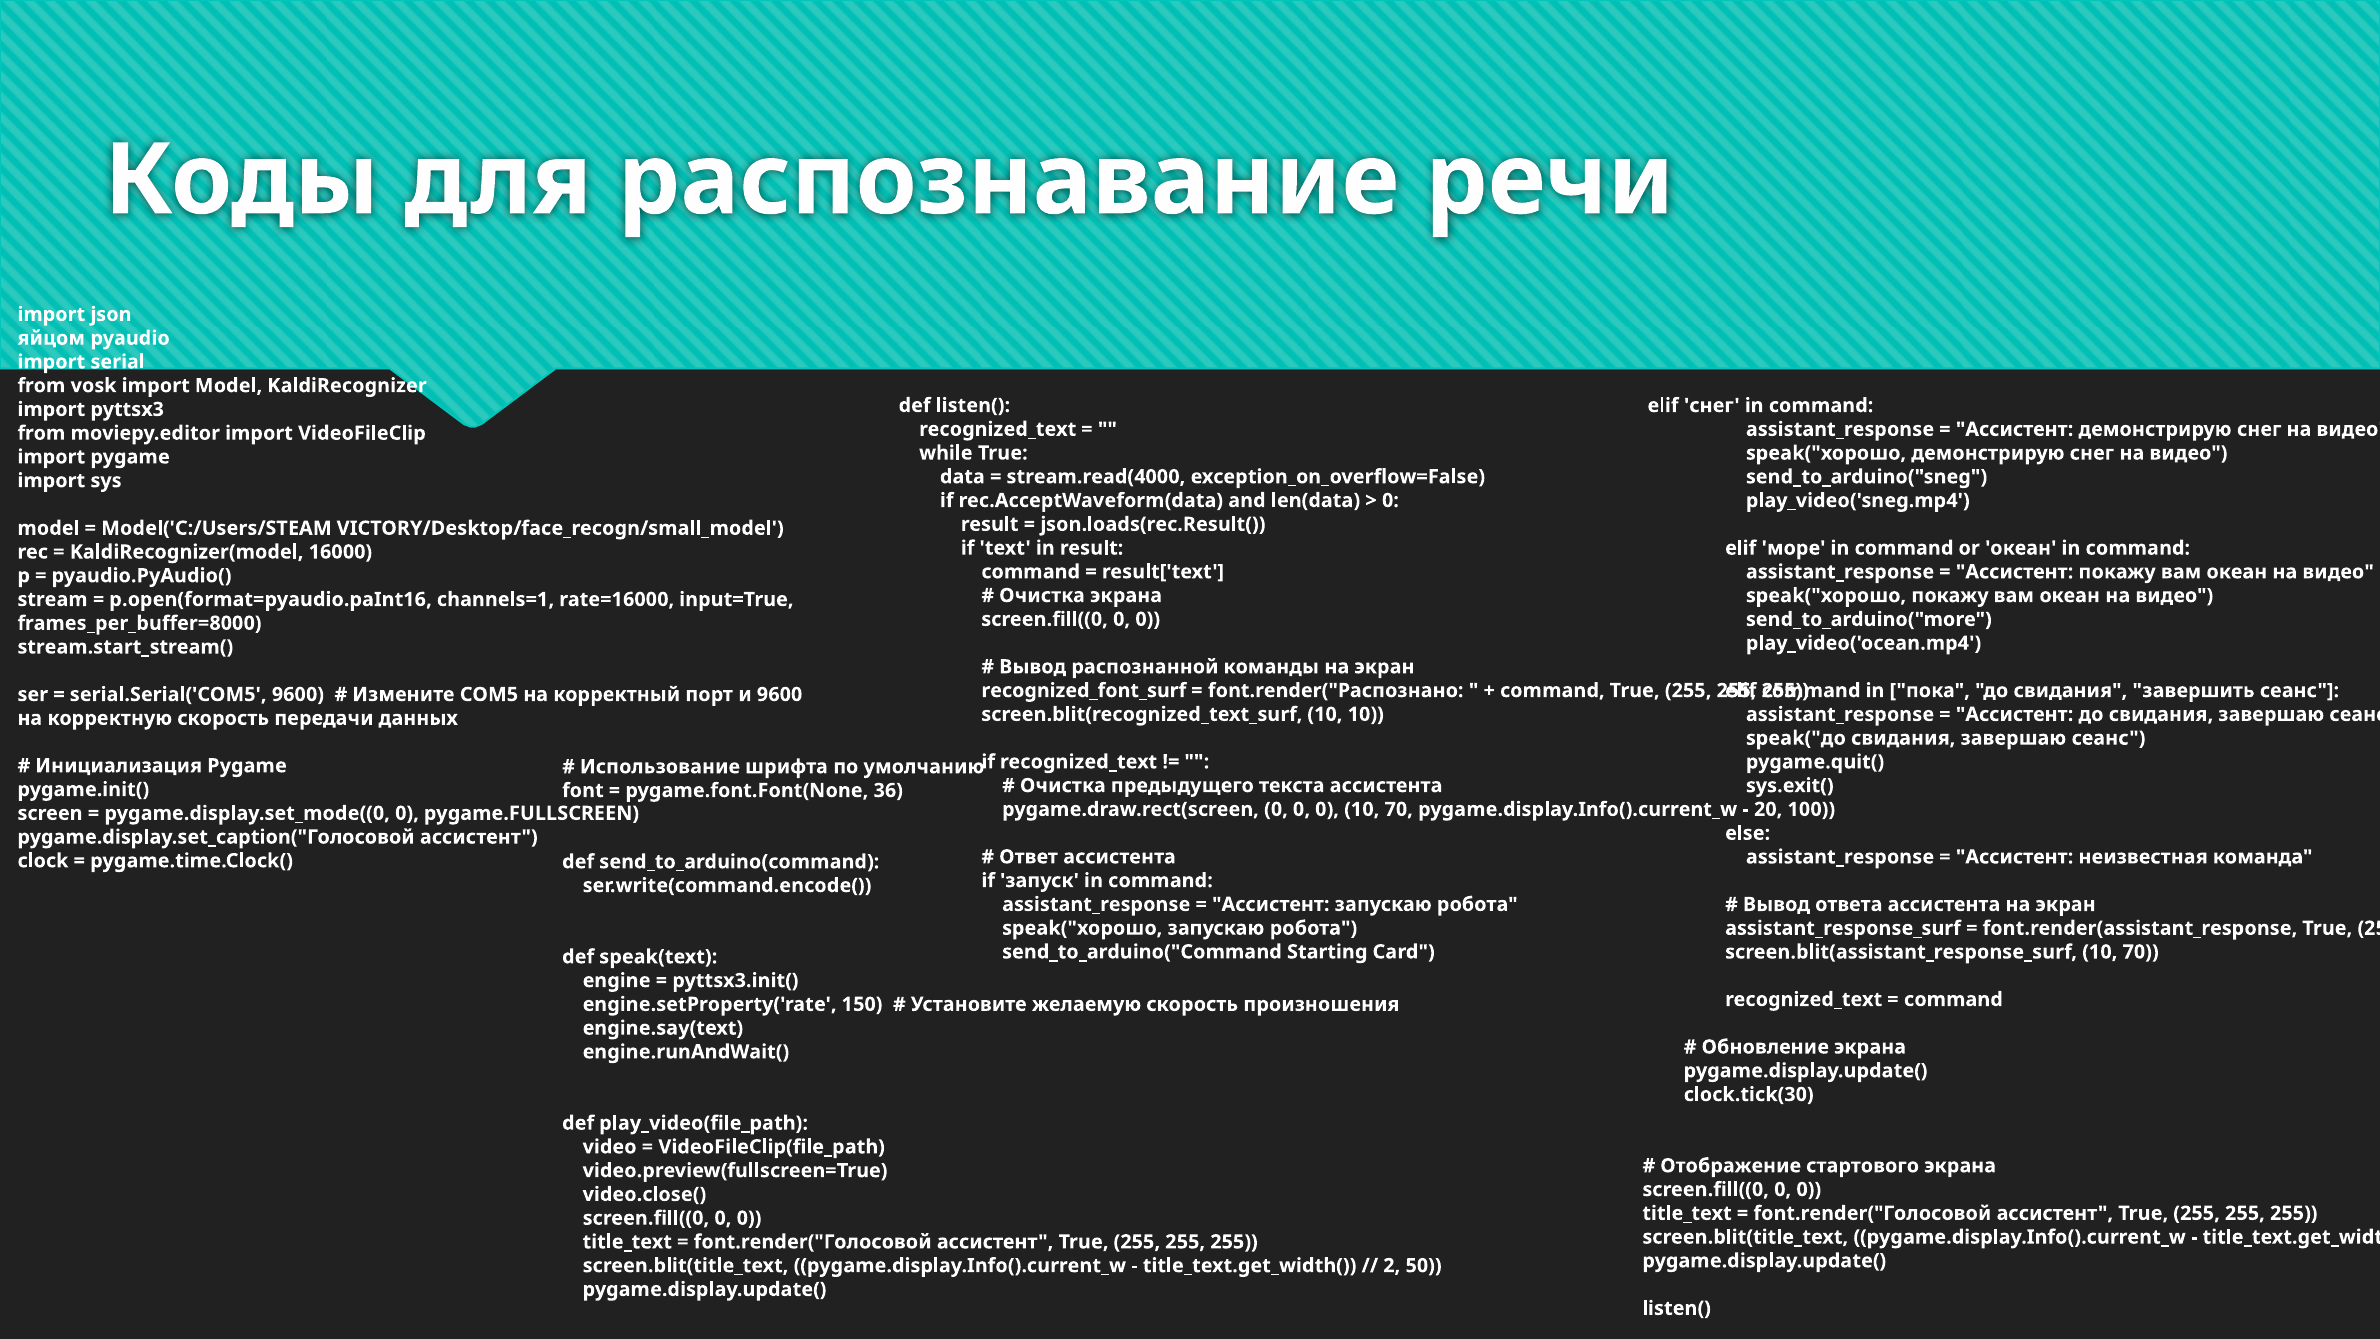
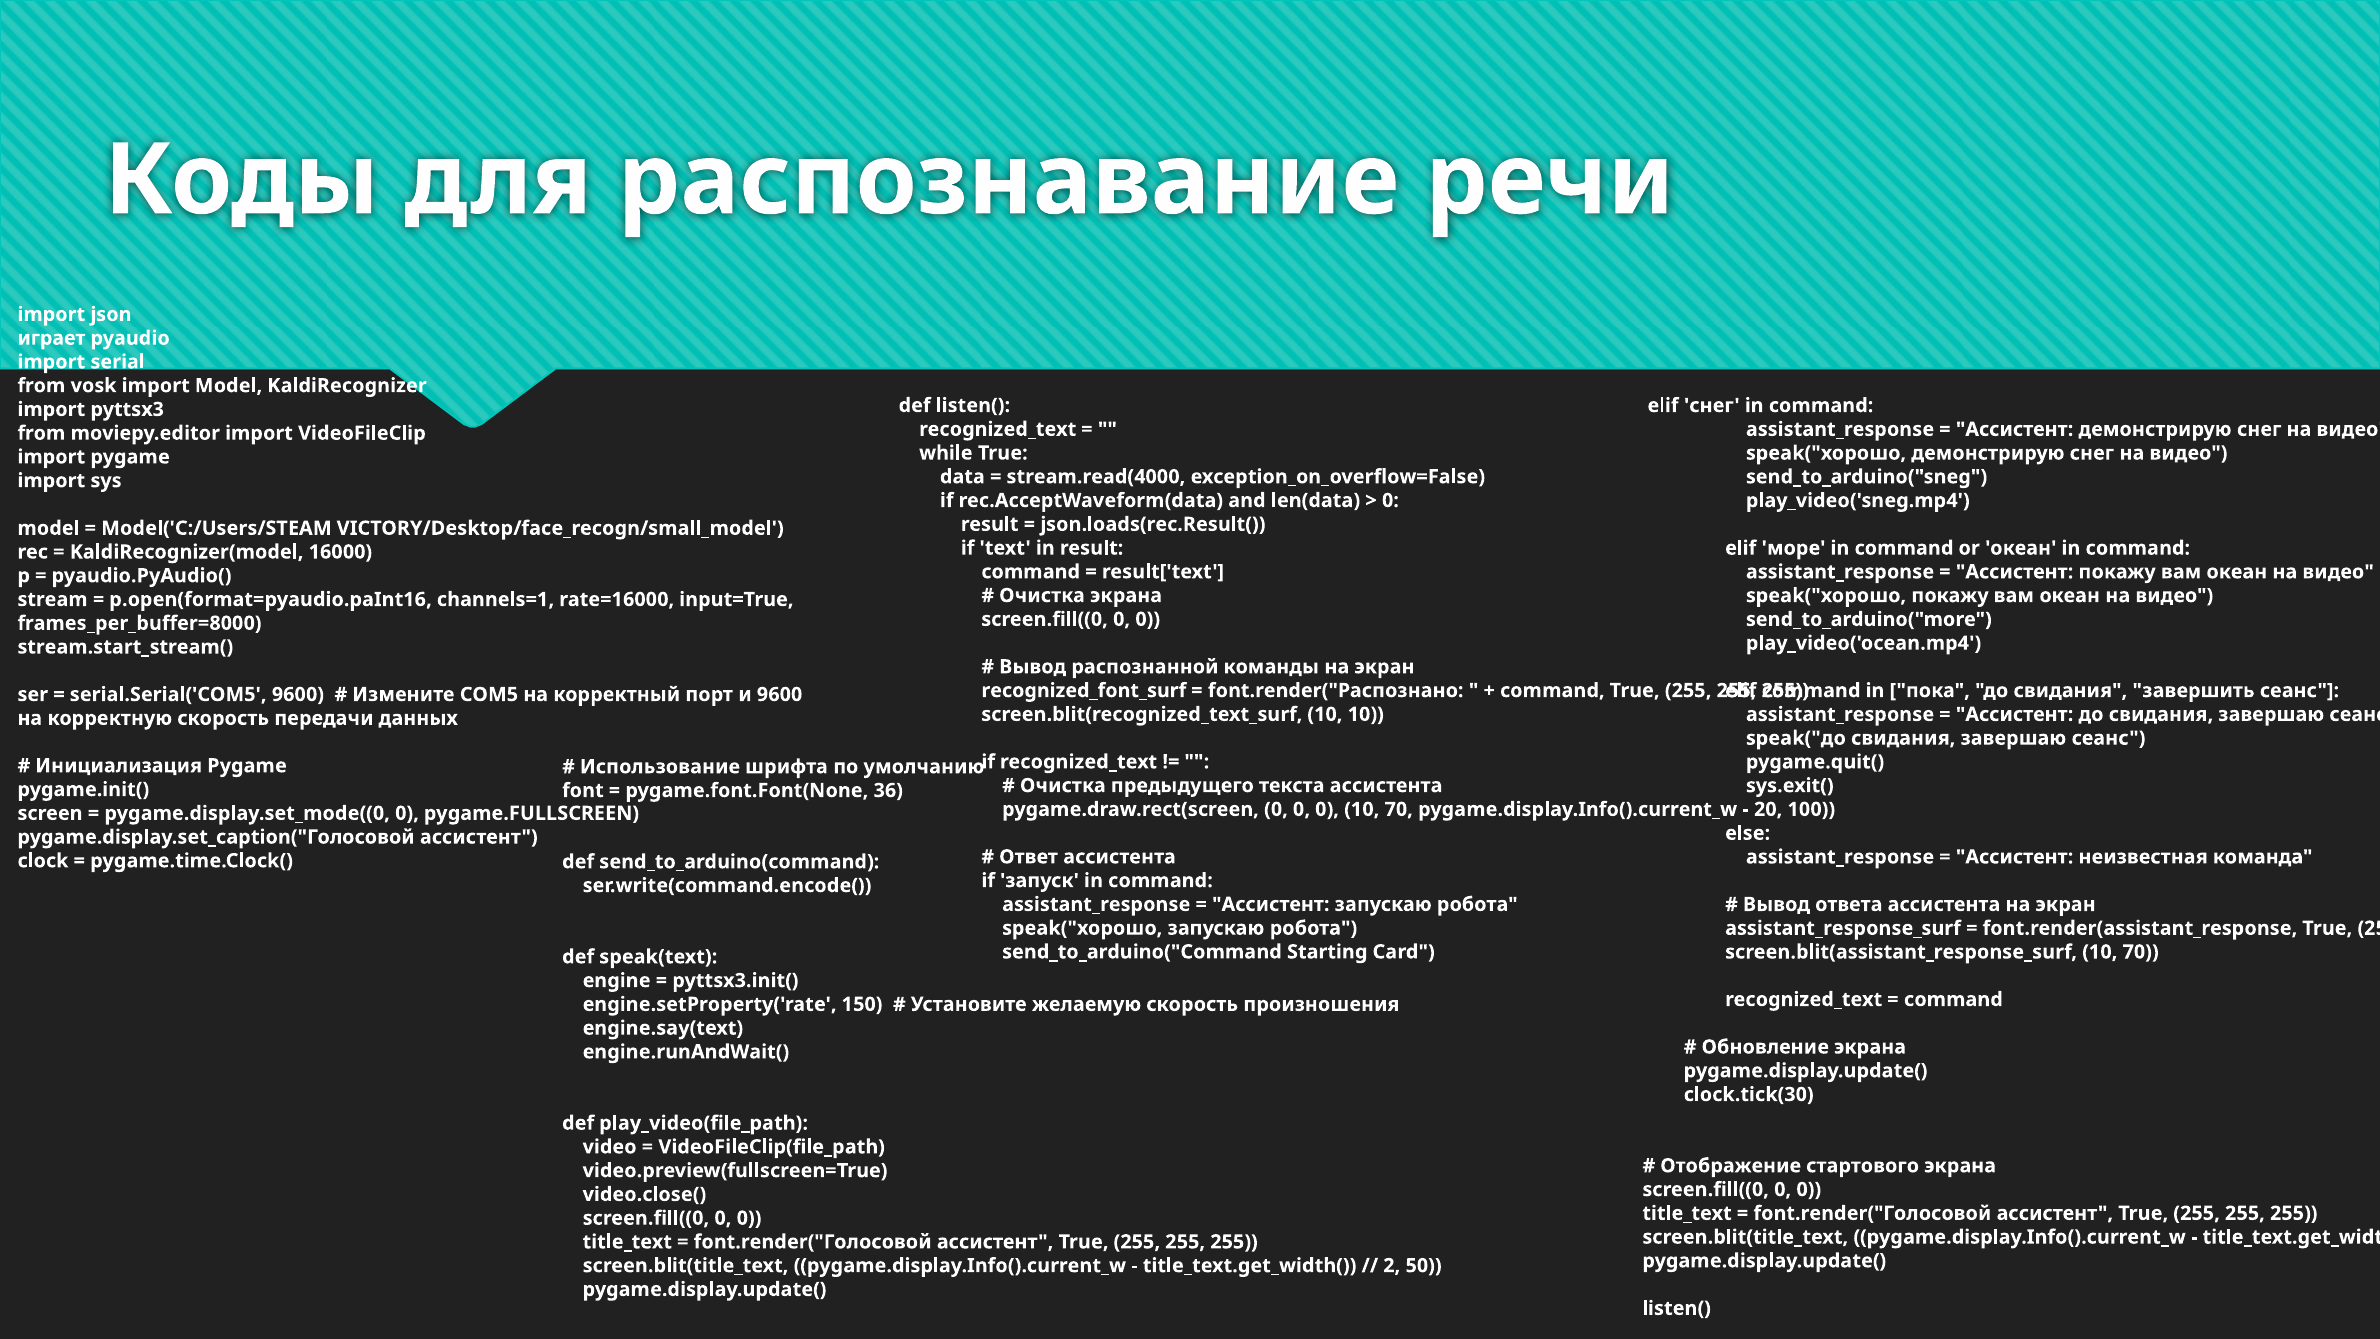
яйцом: яйцом -> играет
